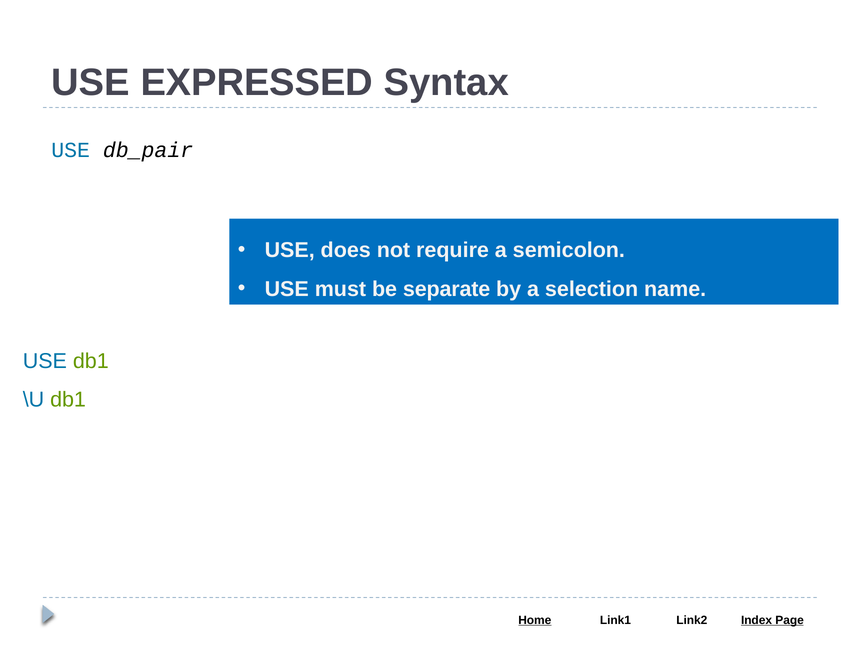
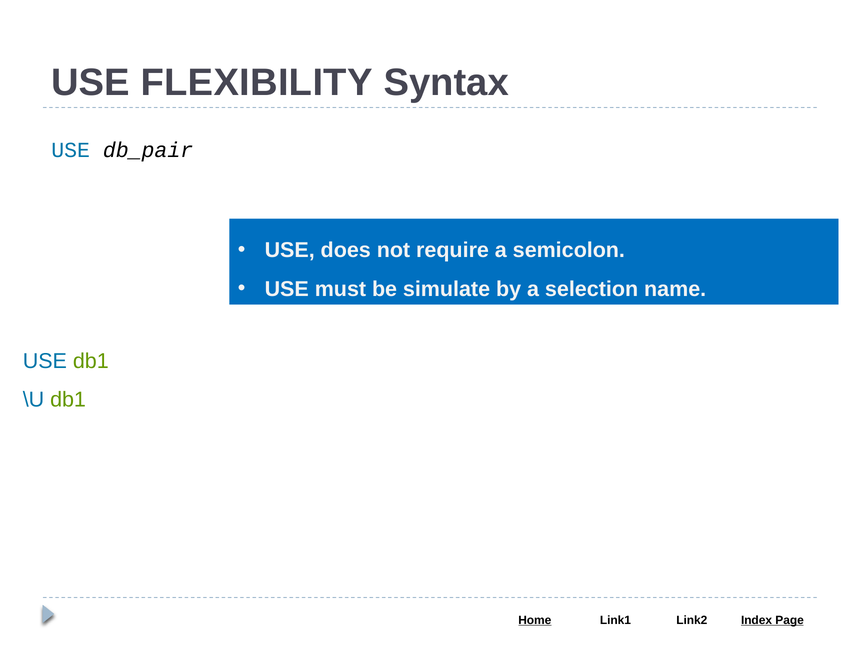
EXPRESSED: EXPRESSED -> FLEXIBILITY
separate: separate -> simulate
